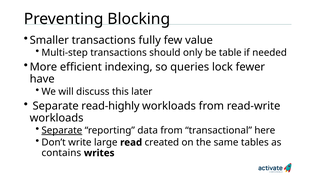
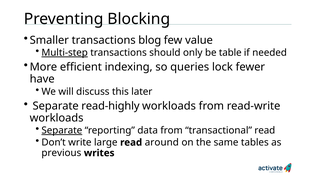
fully: fully -> blog
Multi-step underline: none -> present
transactional here: here -> read
created: created -> around
contains: contains -> previous
